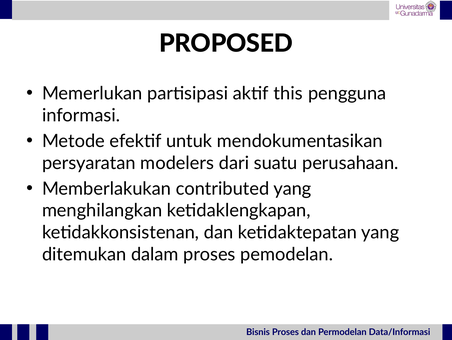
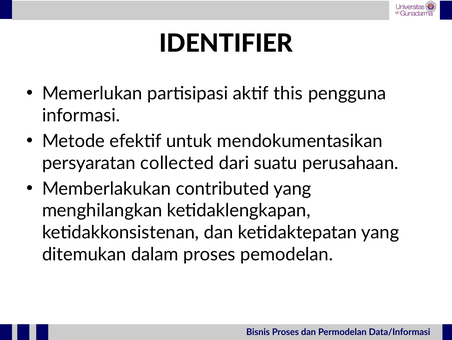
PROPOSED: PROPOSED -> IDENTIFIER
modelers: modelers -> collected
